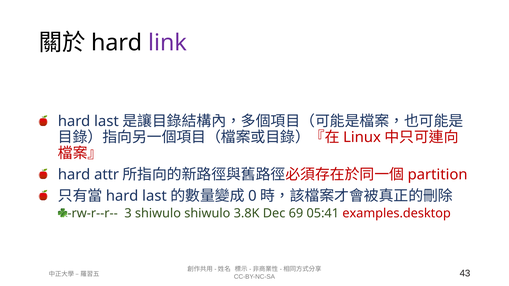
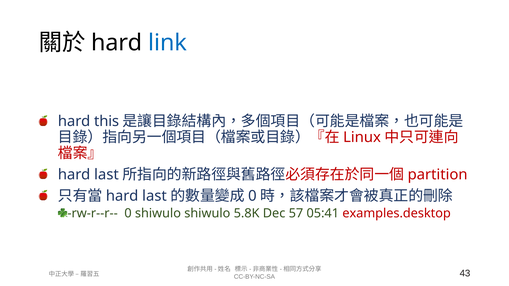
link colour: purple -> blue
last at (106, 121): last -> this
attr at (107, 175): attr -> last
rw-r--r-- 3: 3 -> 0
3.8K: 3.8K -> 5.8K
69: 69 -> 57
